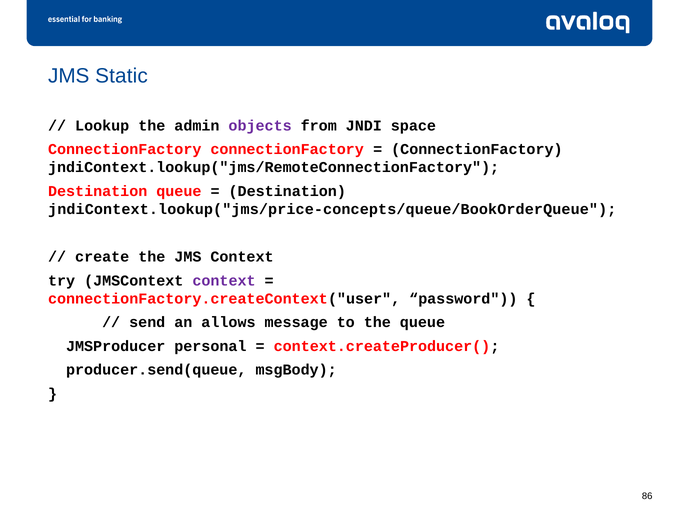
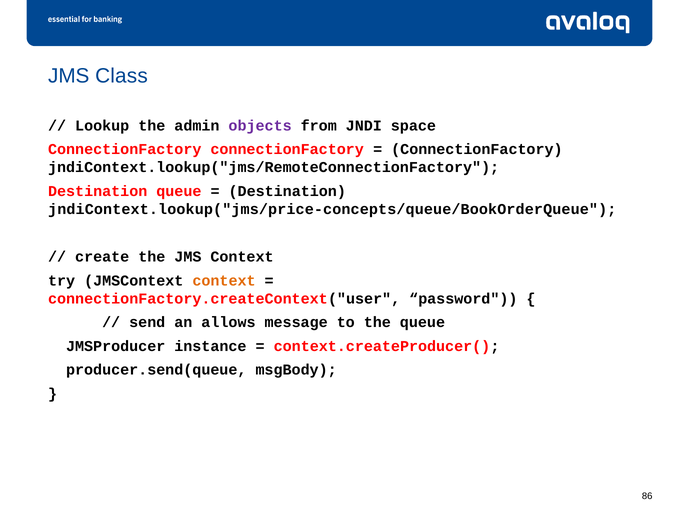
Static: Static -> Class
context at (224, 281) colour: purple -> orange
personal: personal -> instance
